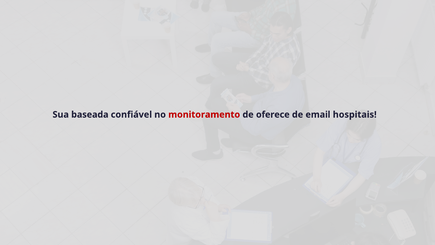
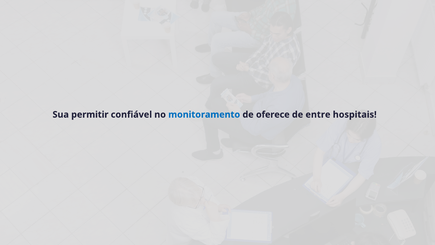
baseada: baseada -> permitir
monitoramento colour: red -> blue
email: email -> entre
